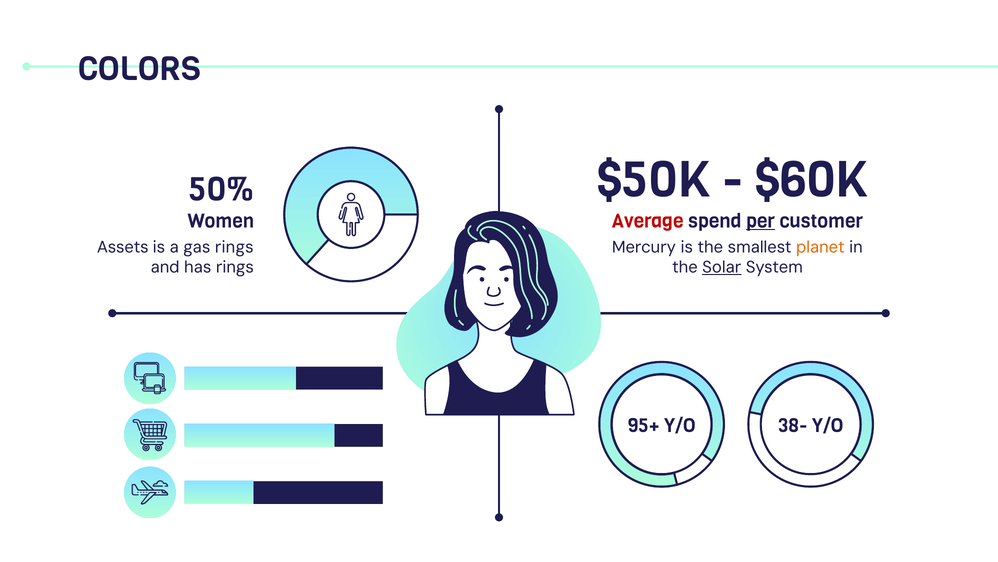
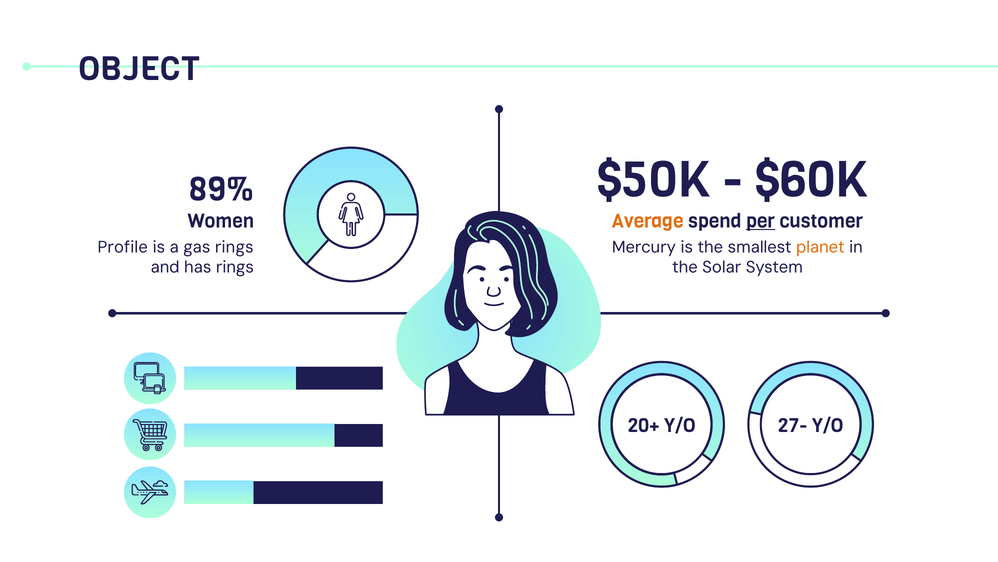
COLORS: COLORS -> OBJECT
50%: 50% -> 89%
Average colour: red -> orange
Assets: Assets -> Profile
Solar underline: present -> none
95+: 95+ -> 20+
38-: 38- -> 27-
